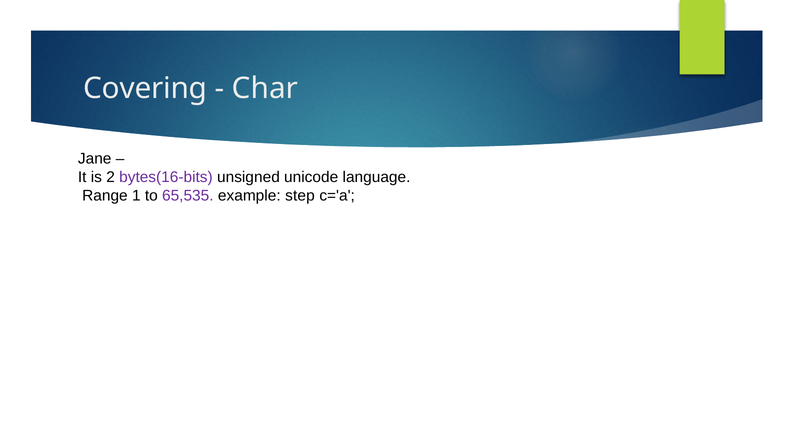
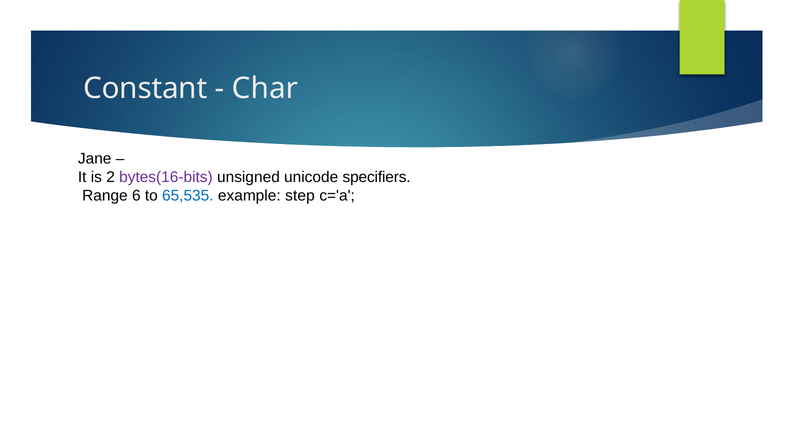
Covering: Covering -> Constant
language: language -> specifiers
1: 1 -> 6
65,535 colour: purple -> blue
